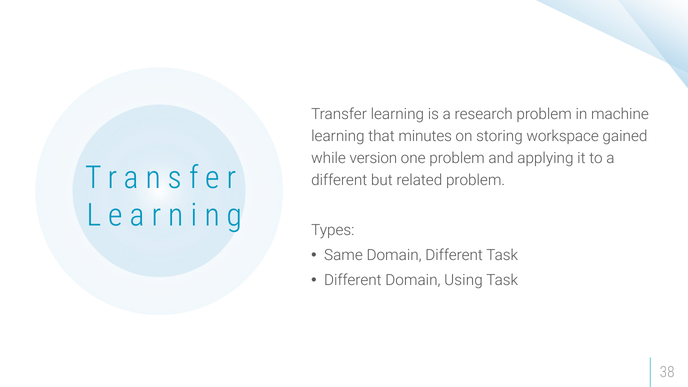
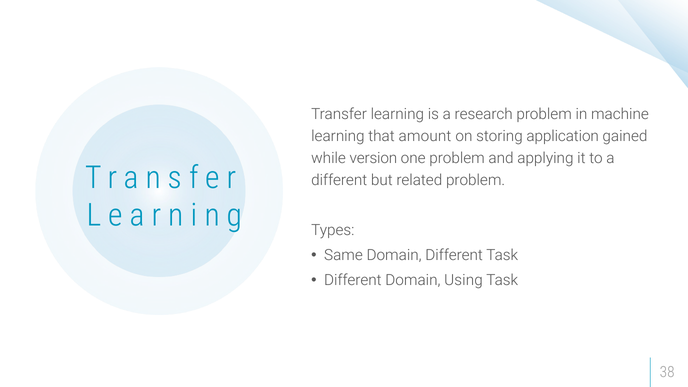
minutes: minutes -> amount
workspace: workspace -> application
